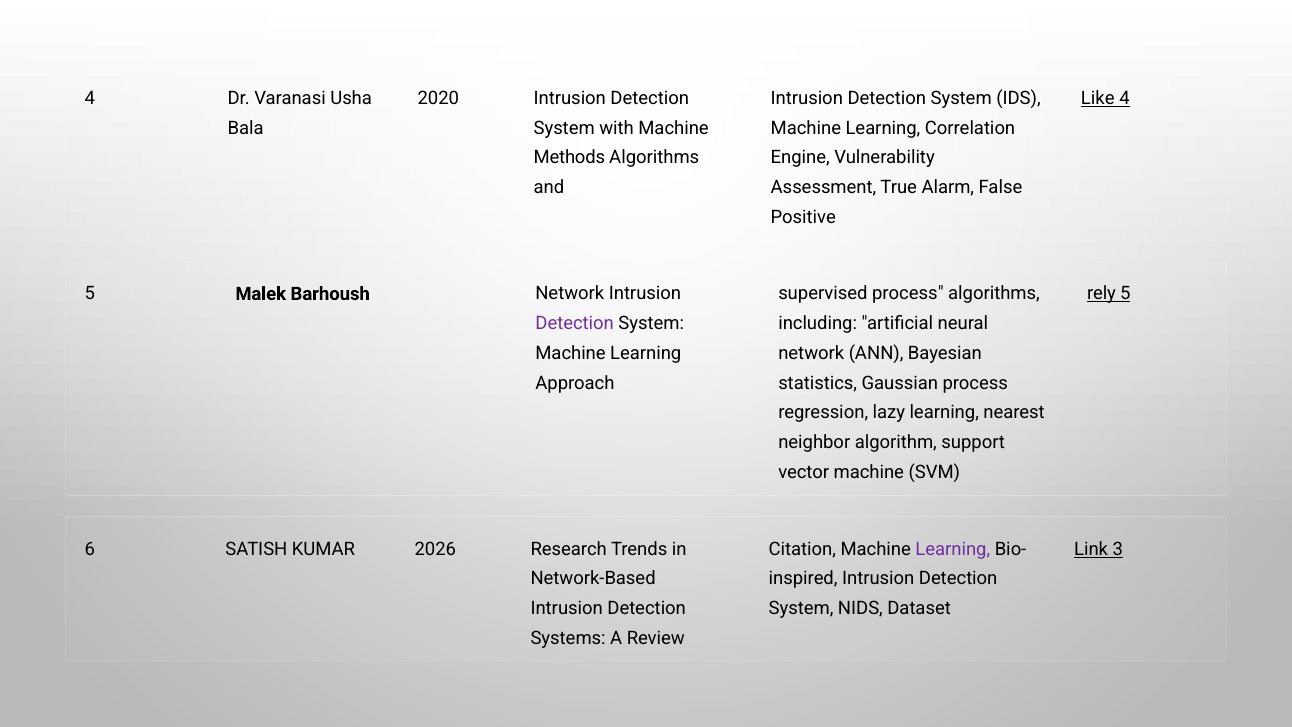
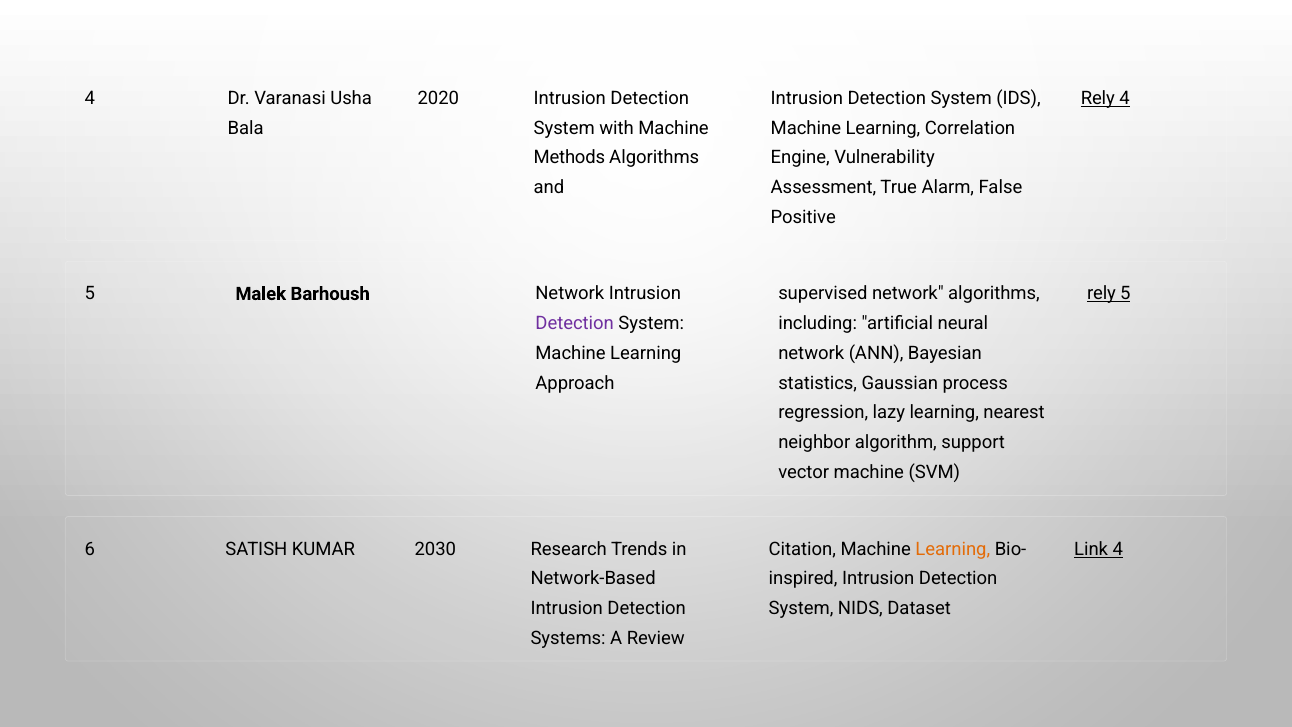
Like at (1098, 98): Like -> Rely
supervised process: process -> network
2026: 2026 -> 2030
Learning at (953, 549) colour: purple -> orange
Link 3: 3 -> 4
